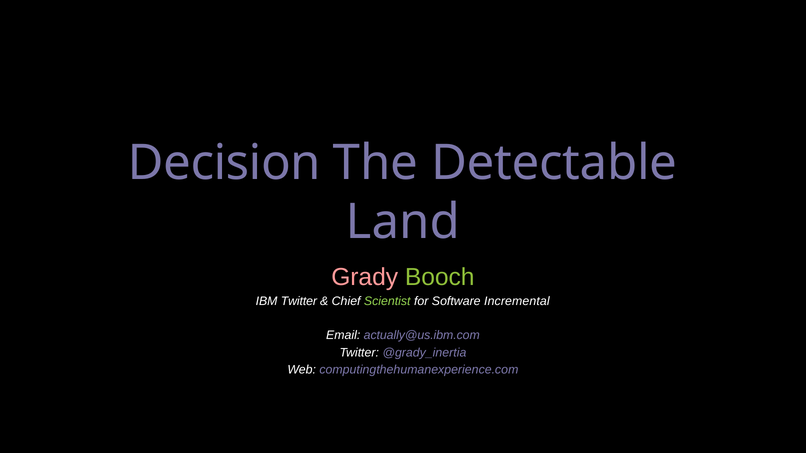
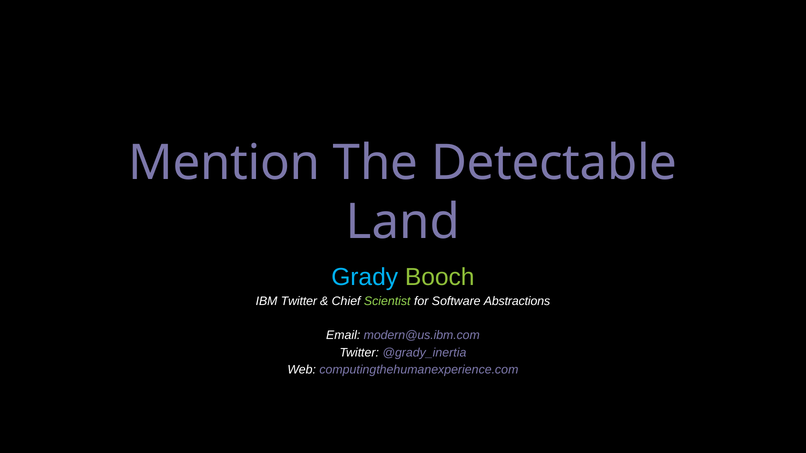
Decision: Decision -> Mention
Grady colour: pink -> light blue
Incremental: Incremental -> Abstractions
actually@us.ibm.com: actually@us.ibm.com -> modern@us.ibm.com
